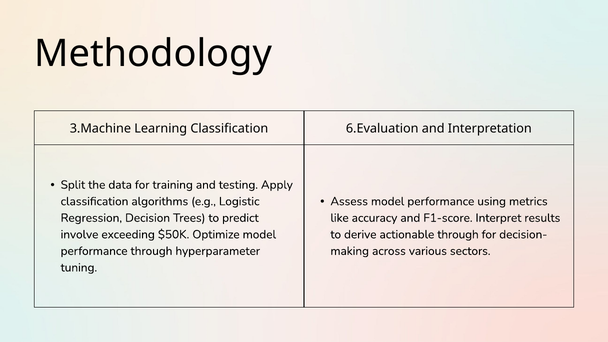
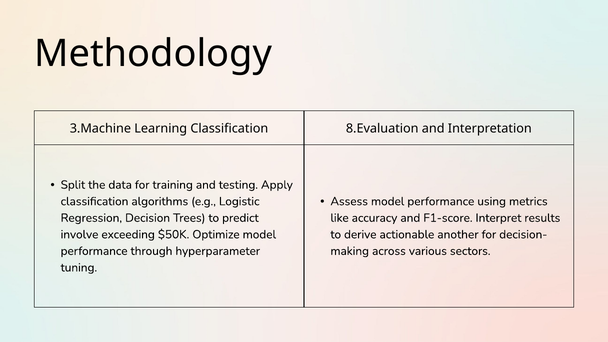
6.Evaluation: 6.Evaluation -> 8.Evaluation
actionable through: through -> another
